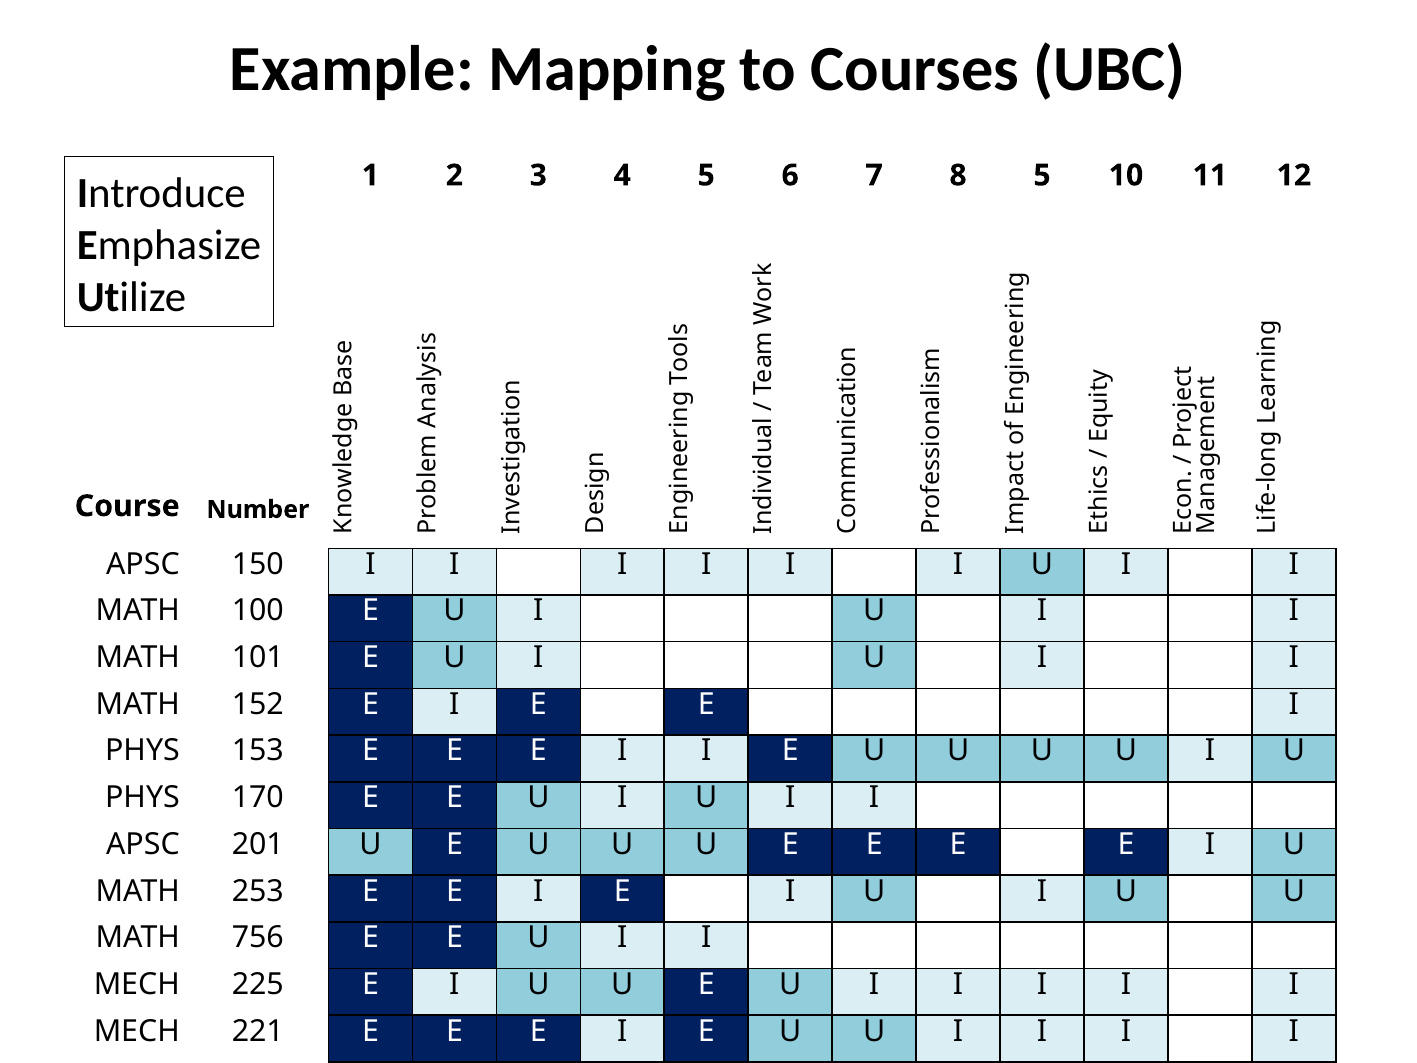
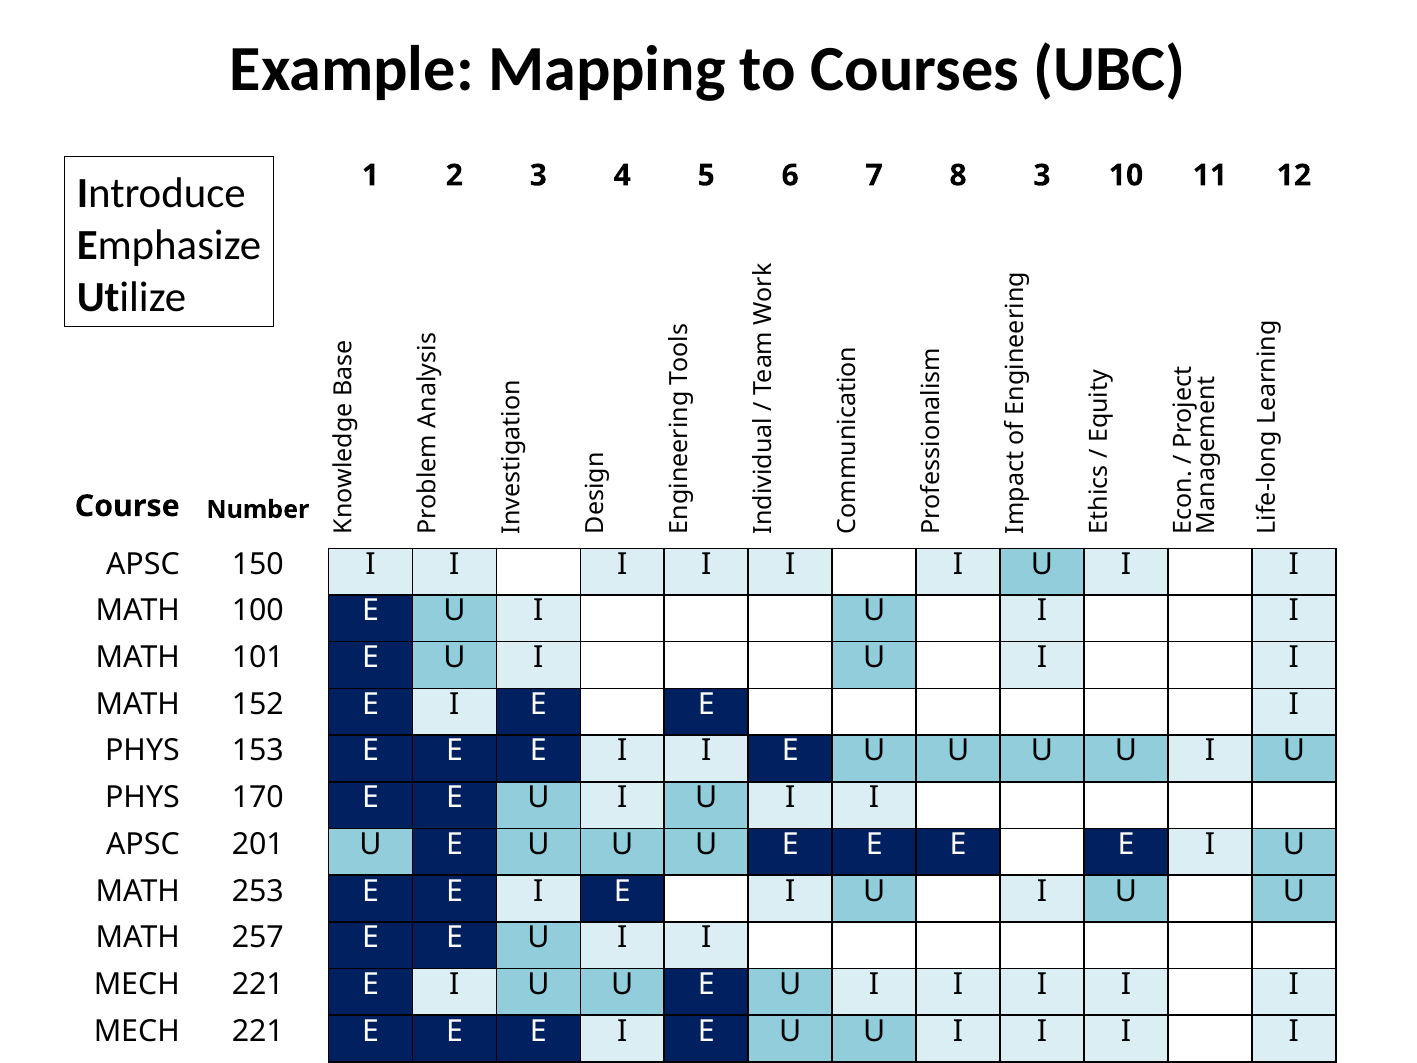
8 5: 5 -> 3
756: 756 -> 257
225 at (258, 984): 225 -> 221
